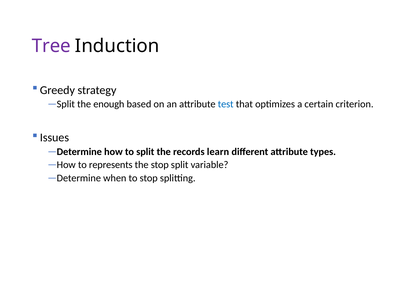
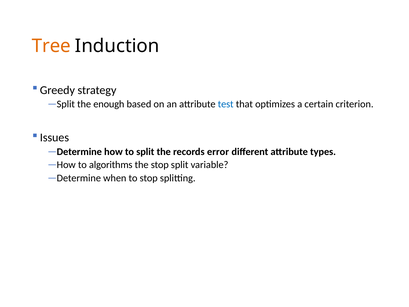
Tree colour: purple -> orange
learn: learn -> error
represents: represents -> algorithms
